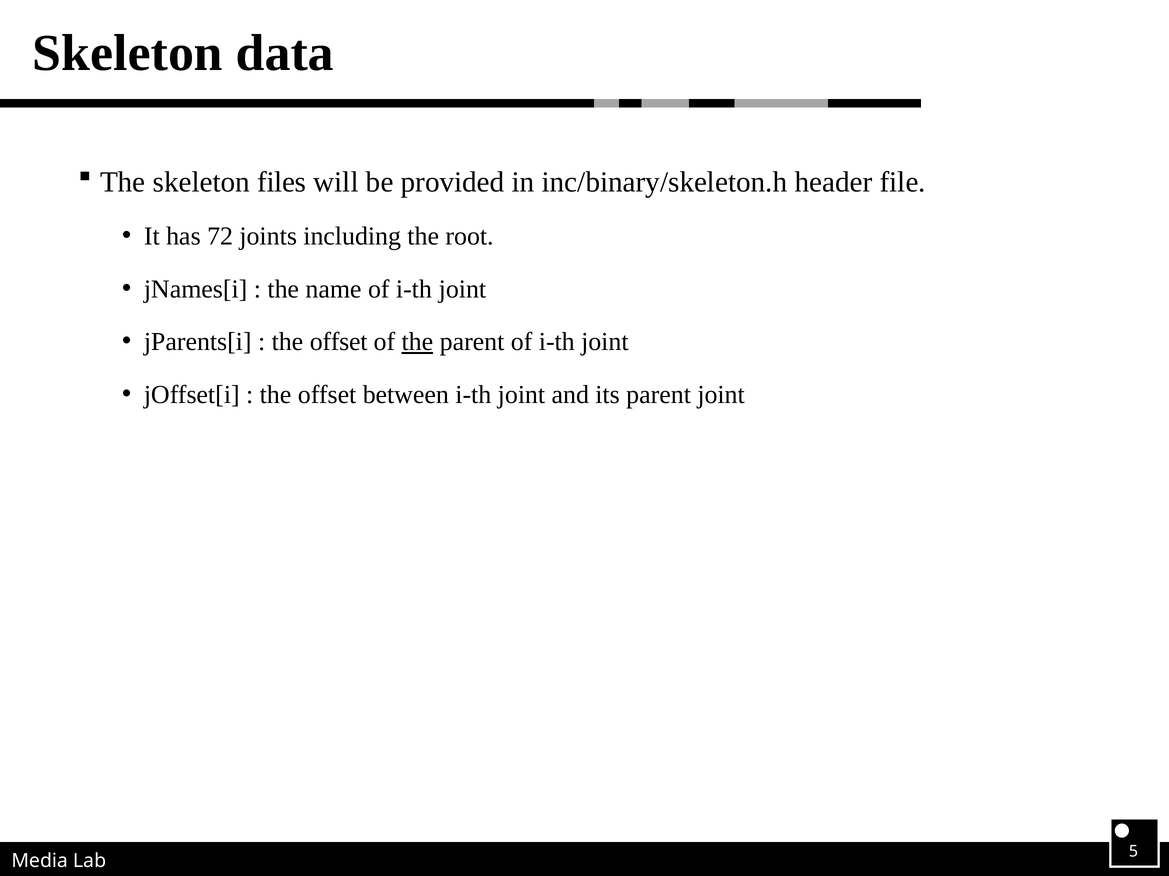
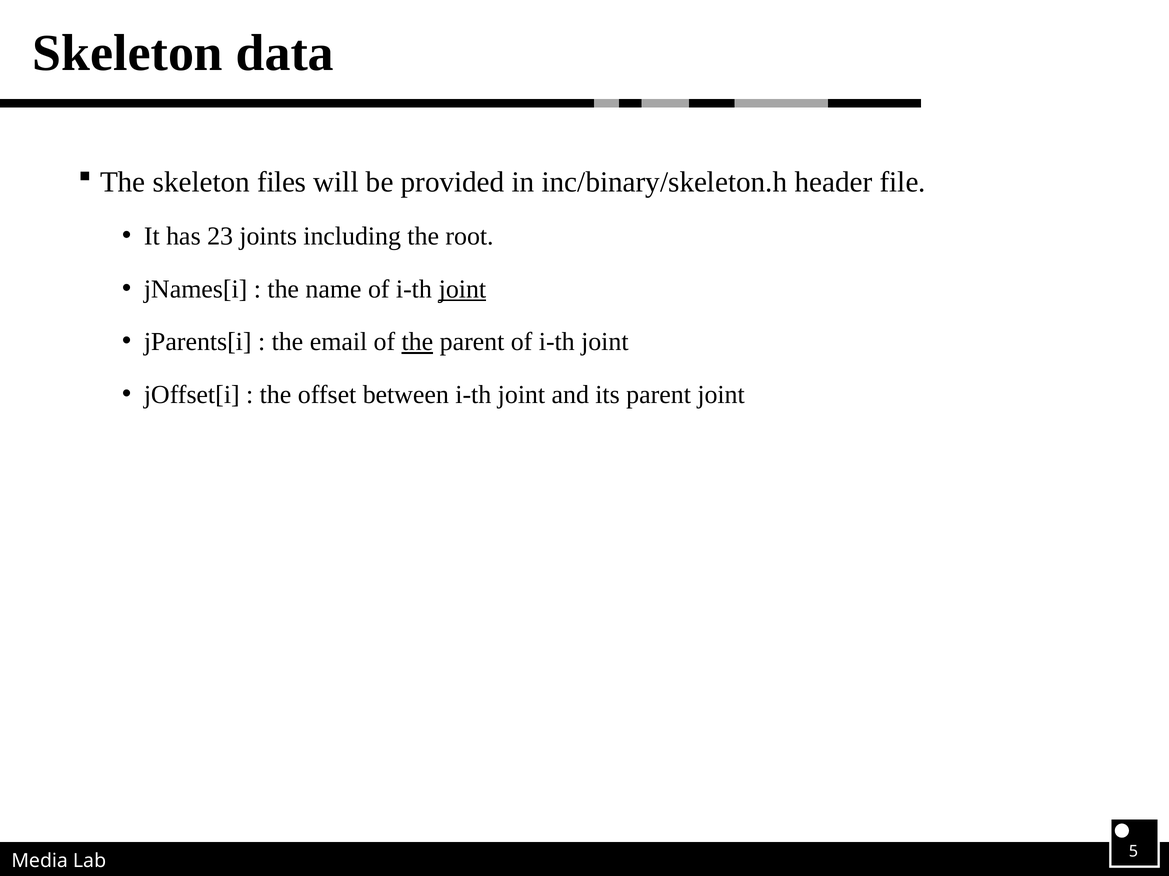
72: 72 -> 23
joint at (462, 289) underline: none -> present
offset at (339, 342): offset -> email
